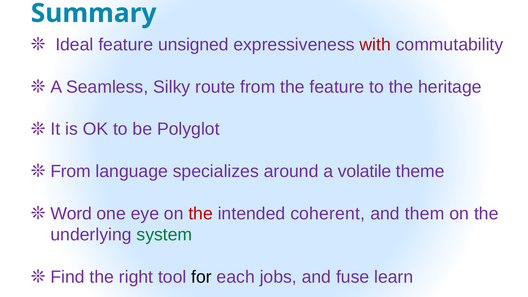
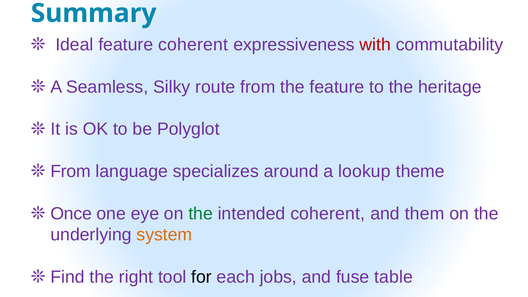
feature unsigned: unsigned -> coherent
volatile: volatile -> lookup
Word: Word -> Once
the at (201, 214) colour: red -> green
system colour: green -> orange
learn: learn -> table
